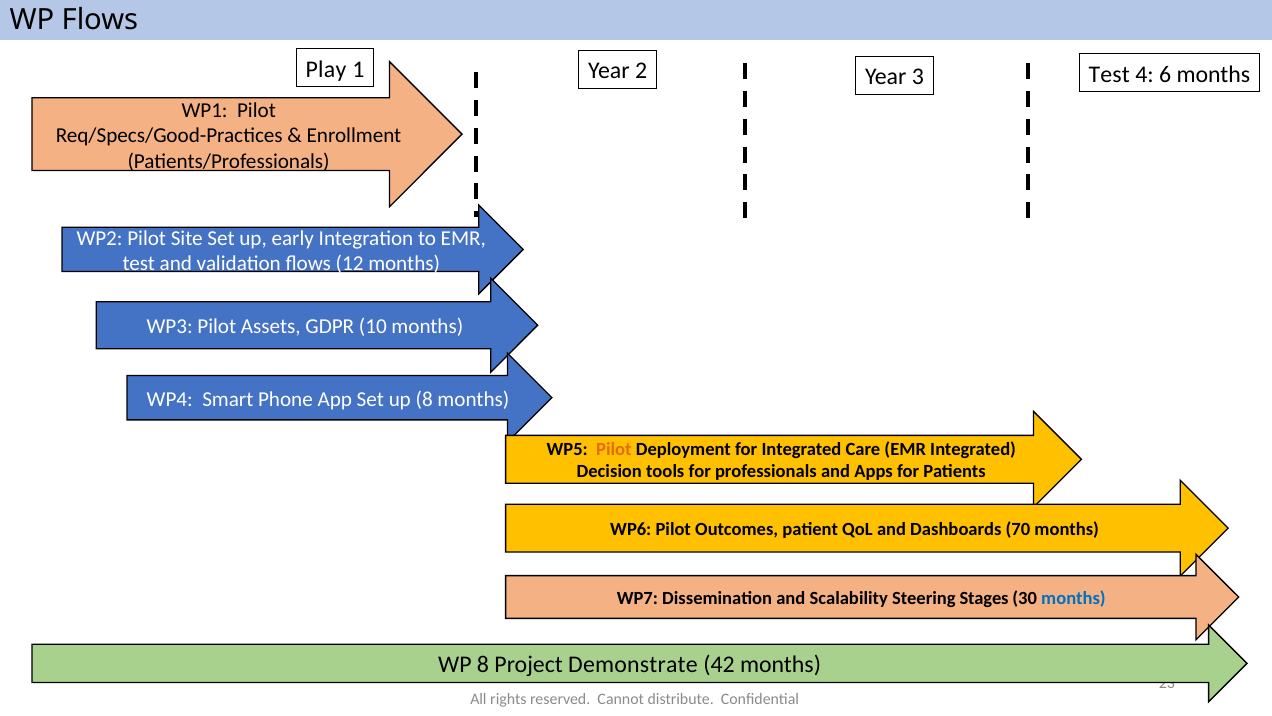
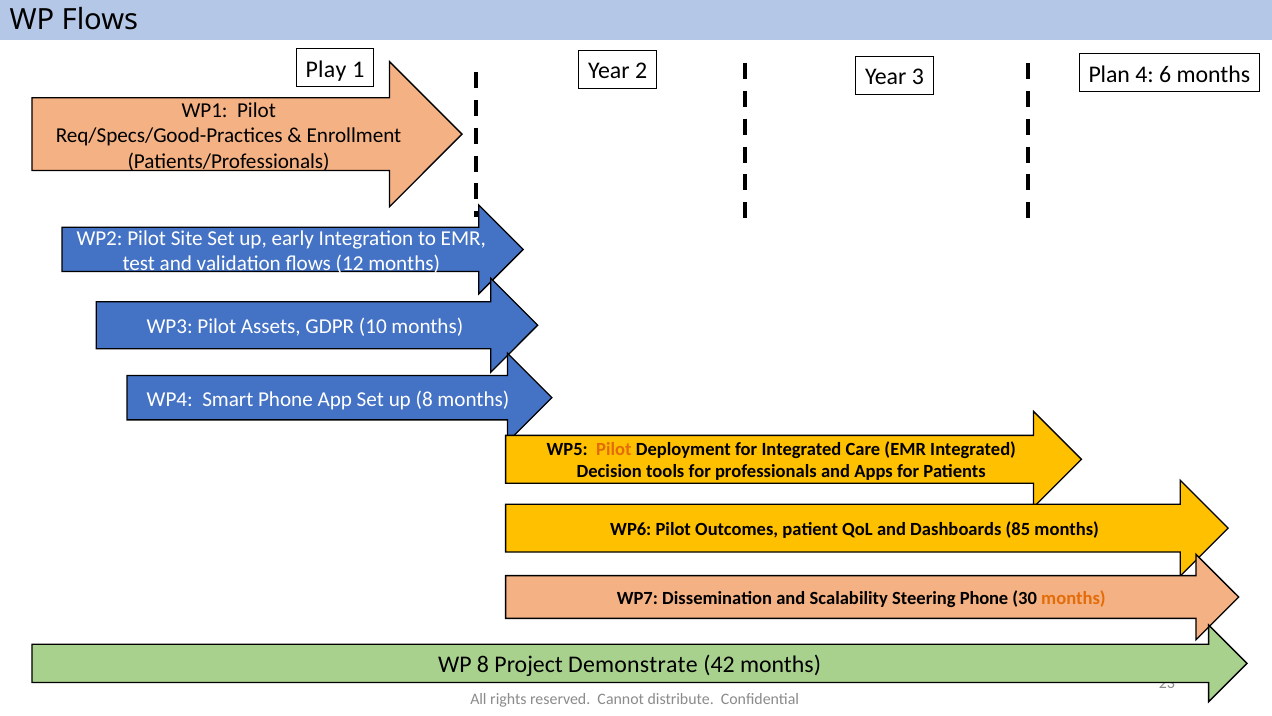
3 Test: Test -> Plan
70: 70 -> 85
Steering Stages: Stages -> Phone
months at (1073, 598) colour: blue -> orange
